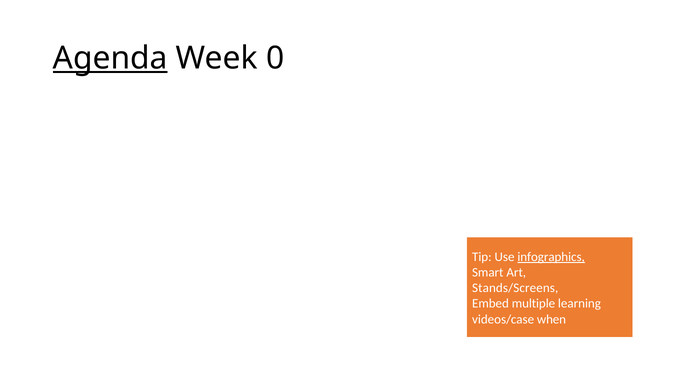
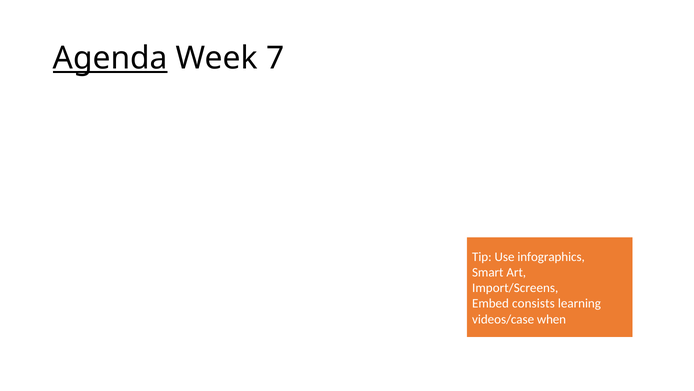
0: 0 -> 7
infographics underline: present -> none
Stands/Screens: Stands/Screens -> Import/Screens
multiple: multiple -> consists
